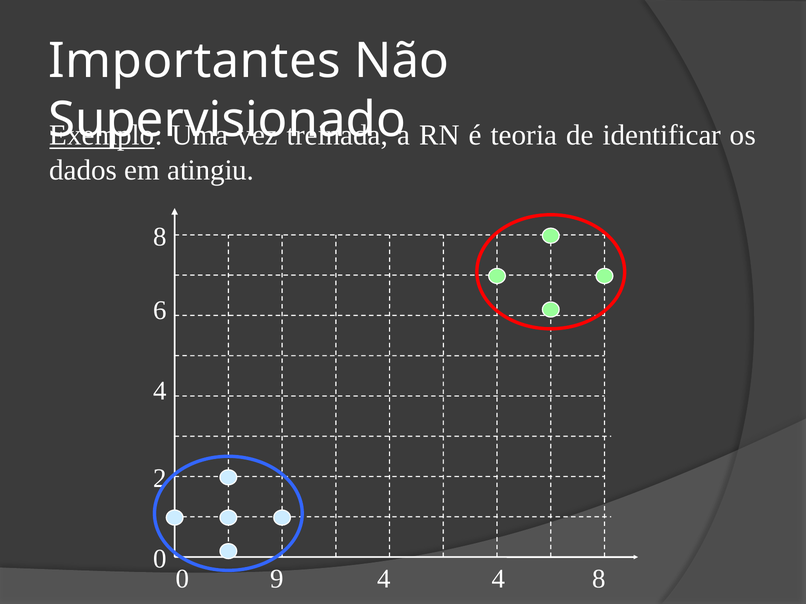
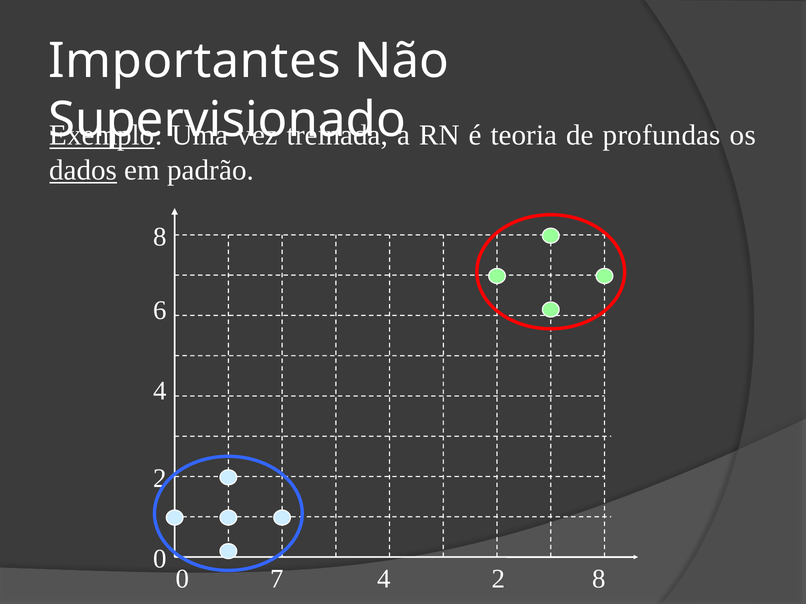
identificar: identificar -> profundas
dados underline: none -> present
atingiu: atingiu -> padrão
9: 9 -> 7
4 4: 4 -> 2
